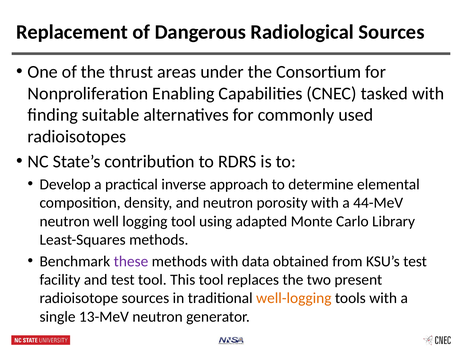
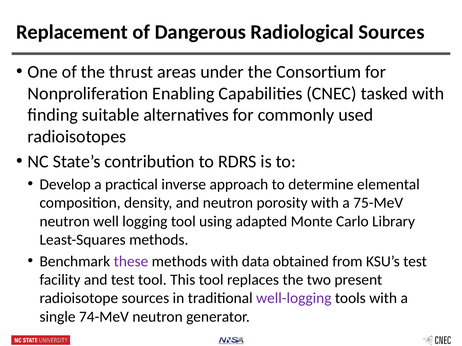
44-MeV: 44-MeV -> 75-MeV
well-logging colour: orange -> purple
13-MeV: 13-MeV -> 74-MeV
